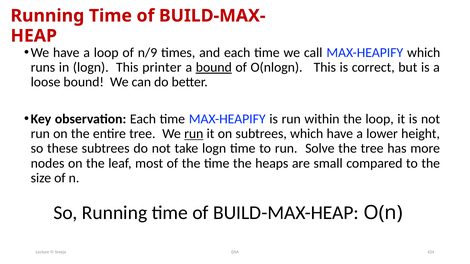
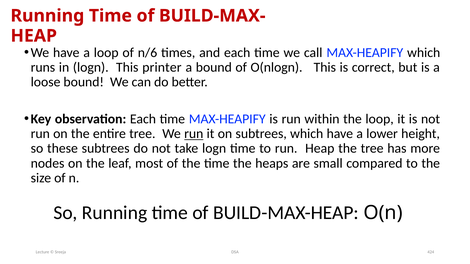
n/9: n/9 -> n/6
bound at (214, 67) underline: present -> none
run Solve: Solve -> Heap
